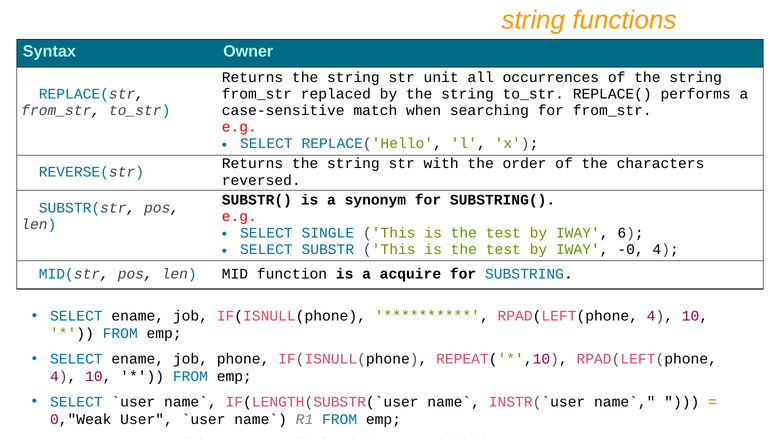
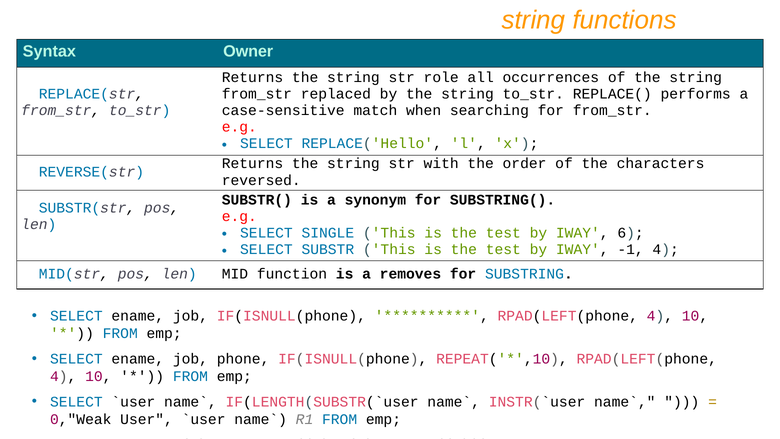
unit: unit -> role
-0: -0 -> -1
acquire: acquire -> removes
